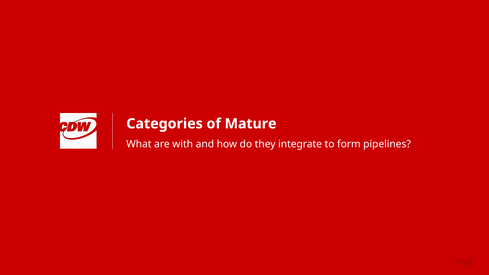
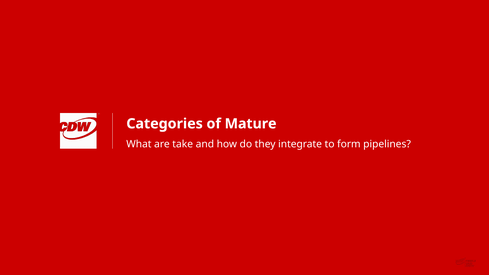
with: with -> take
